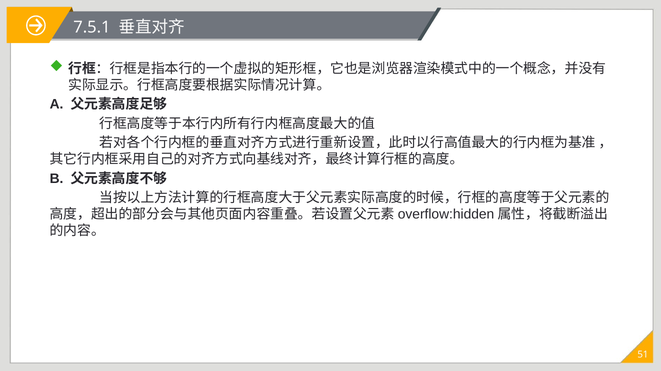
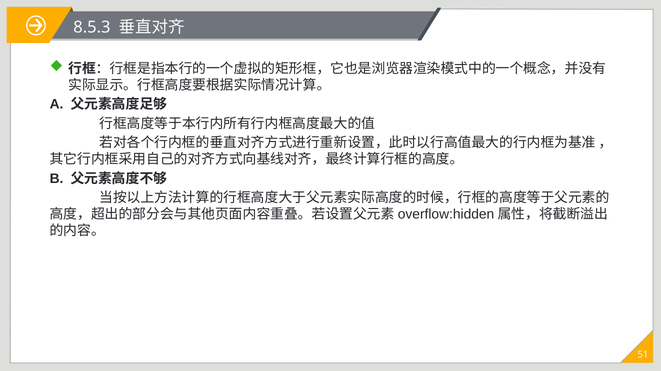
7.5.1: 7.5.1 -> 8.5.3
